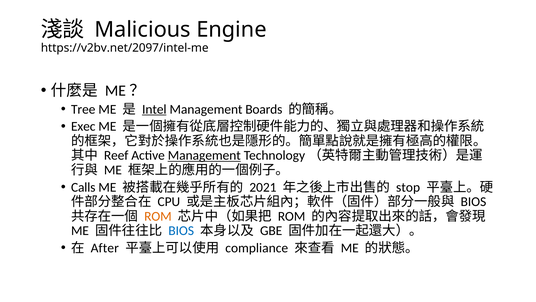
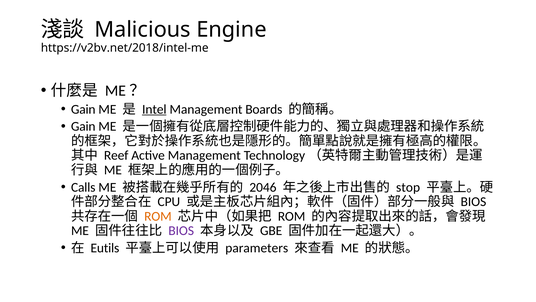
https://v2bv.net/2097/intel-me: https://v2bv.net/2097/intel-me -> https://v2bv.net/2018/intel-me
Tree at (83, 109): Tree -> Gain
Exec at (83, 126): Exec -> Gain
Management at (204, 155) underline: present -> none
2021: 2021 -> 2046
BIOS at (181, 230) colour: blue -> purple
After: After -> Eutils
compliance: compliance -> parameters
